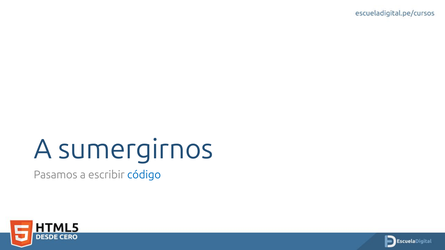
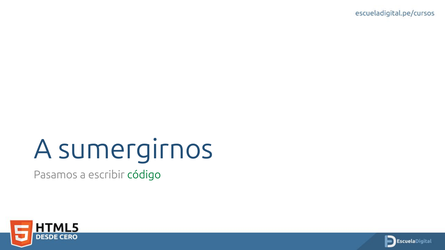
código colour: blue -> green
